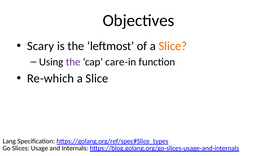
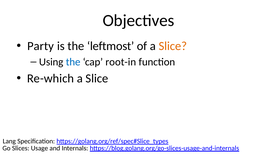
Scary: Scary -> Party
the at (73, 62) colour: purple -> blue
care-in: care-in -> root-in
